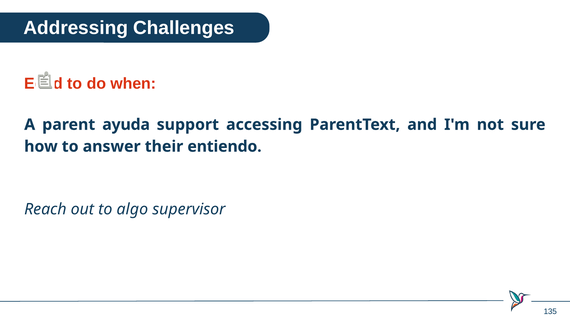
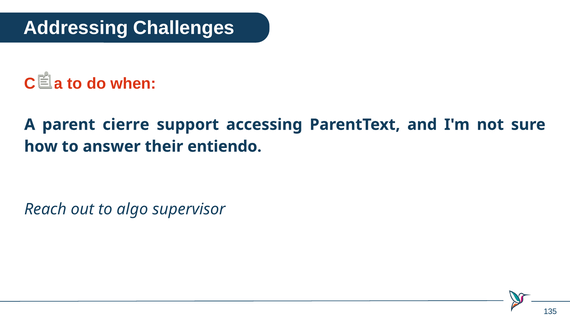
Edad: Edad -> Casa
ayuda: ayuda -> cierre
